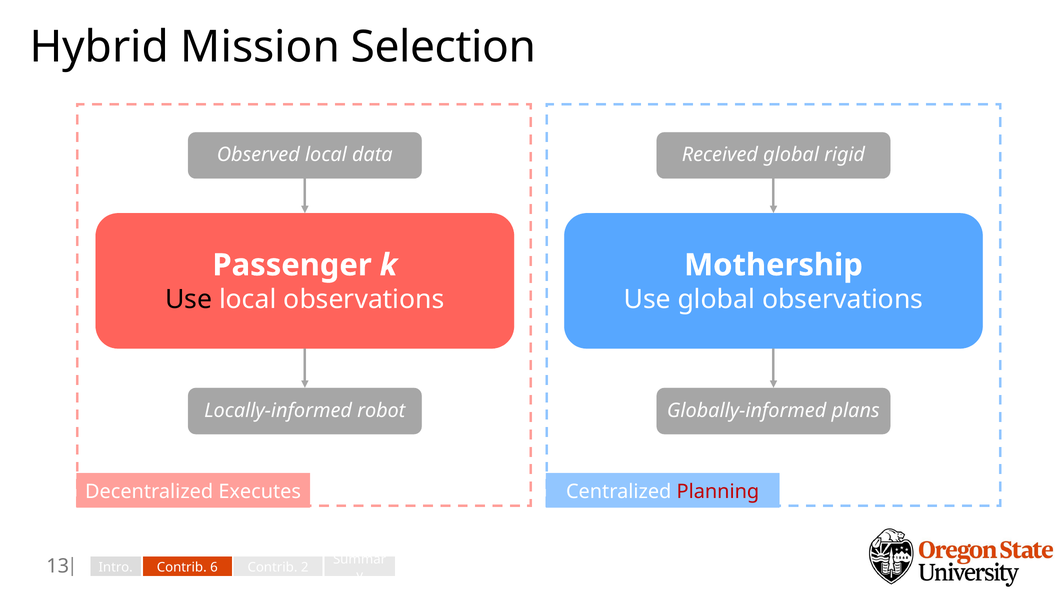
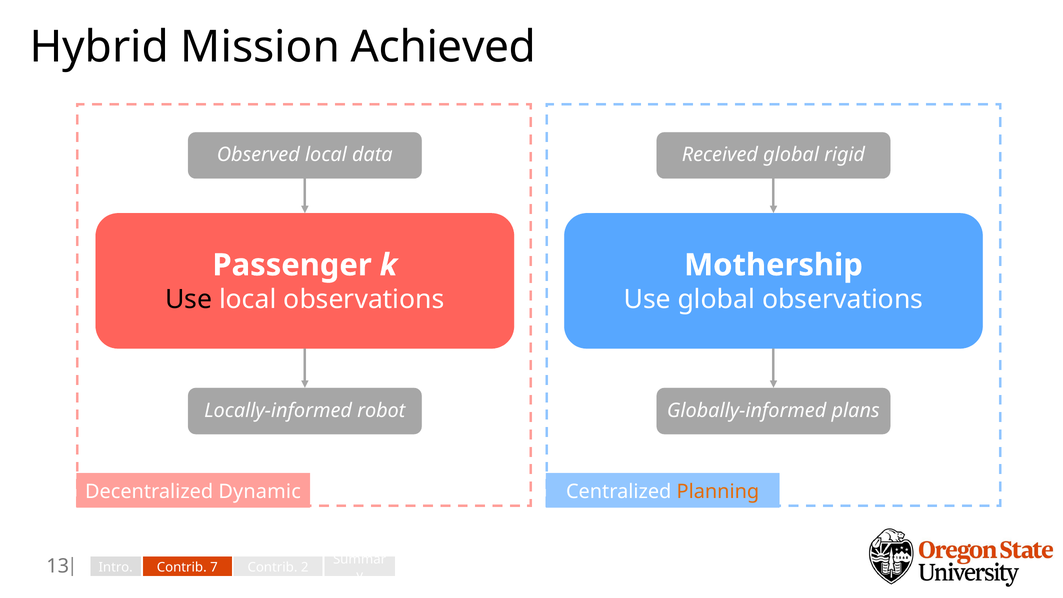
Selection: Selection -> Achieved
Executes: Executes -> Dynamic
Planning colour: red -> orange
6: 6 -> 7
